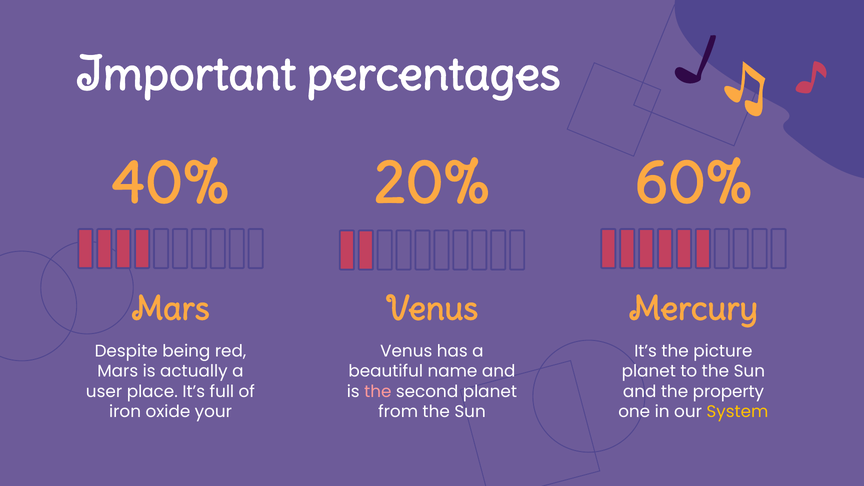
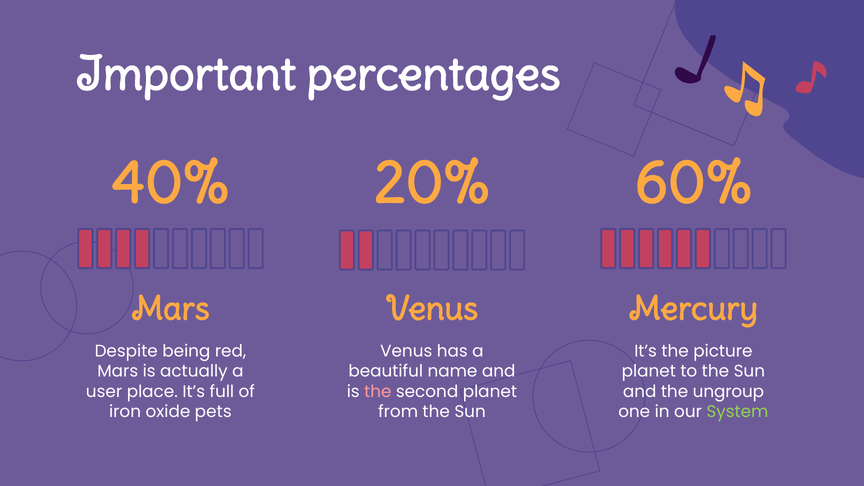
property: property -> ungroup
your: your -> pets
System colour: yellow -> light green
